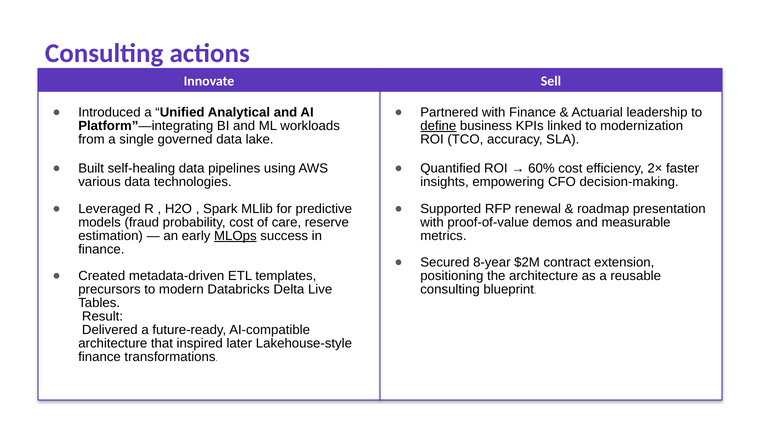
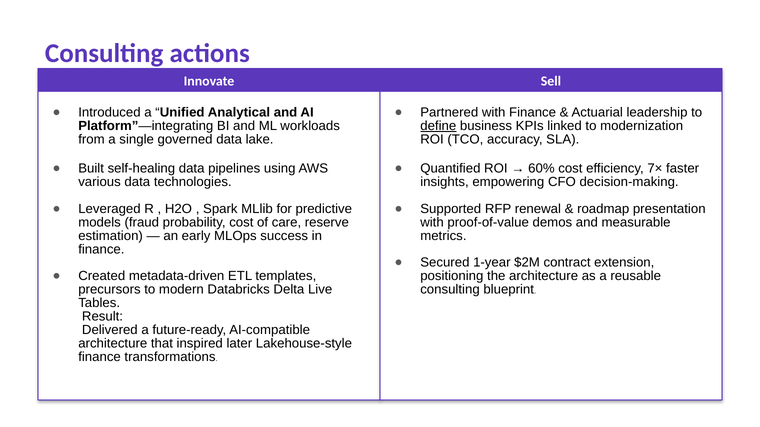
2×: 2× -> 7×
MLOps underline: present -> none
8-year: 8-year -> 1-year
